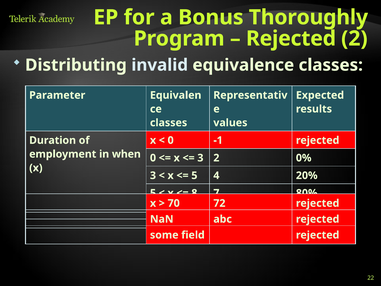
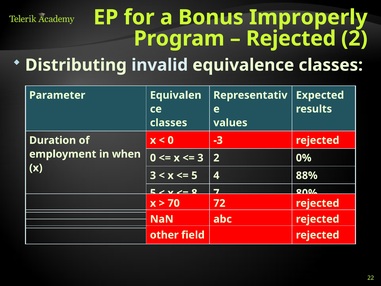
Thoroughly: Thoroughly -> Improperly
-1: -1 -> -3
20%: 20% -> 88%
some: some -> other
